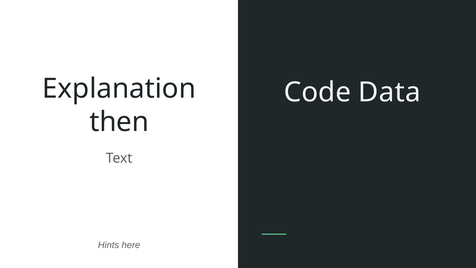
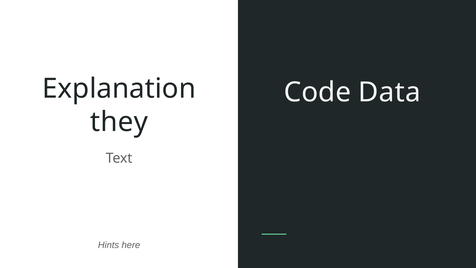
then: then -> they
